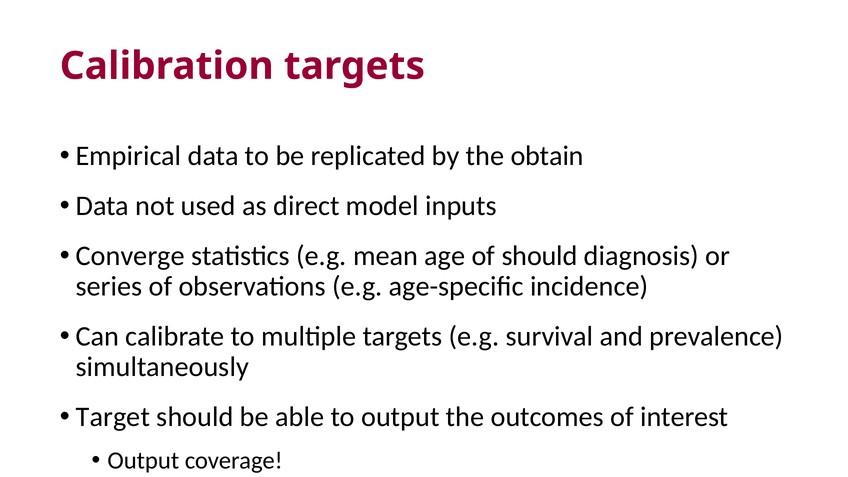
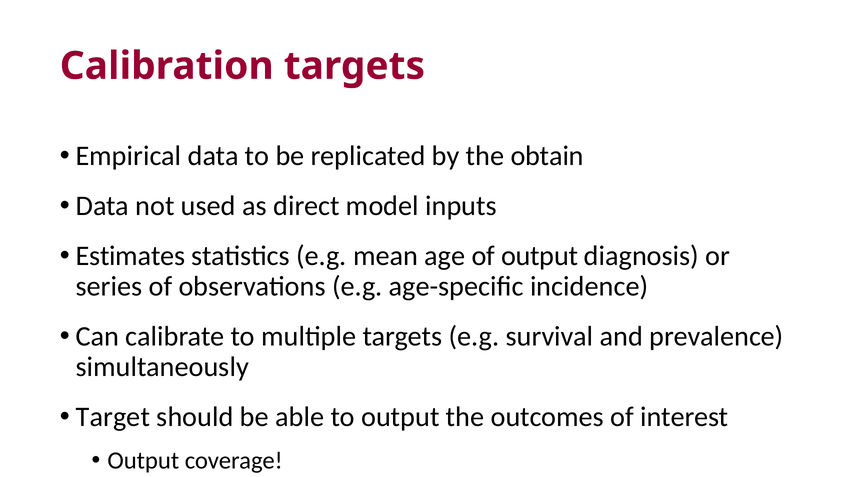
Converge: Converge -> Estimates
of should: should -> output
